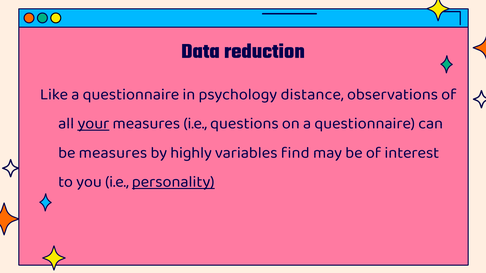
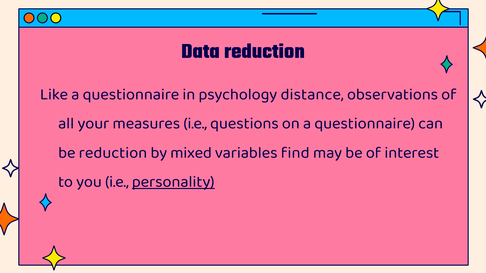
your underline: present -> none
be measures: measures -> reduction
highly: highly -> mixed
